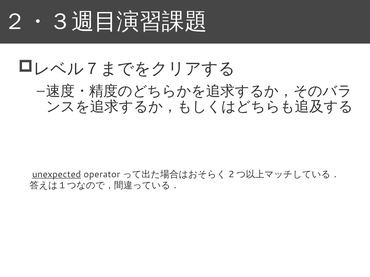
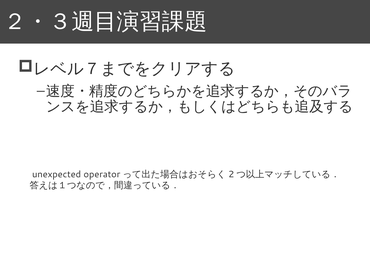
unexpected underline: present -> none
